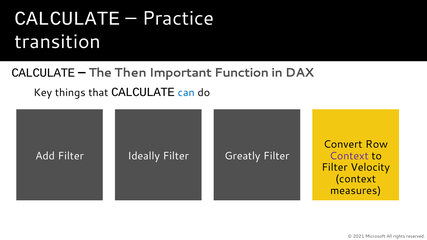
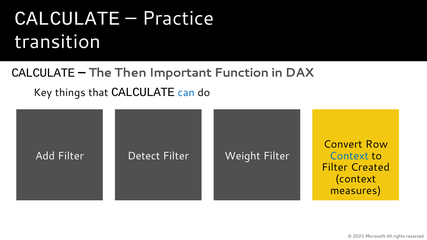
Ideally: Ideally -> Detect
Greatly: Greatly -> Weight
Context at (349, 156) colour: purple -> blue
Velocity: Velocity -> Created
